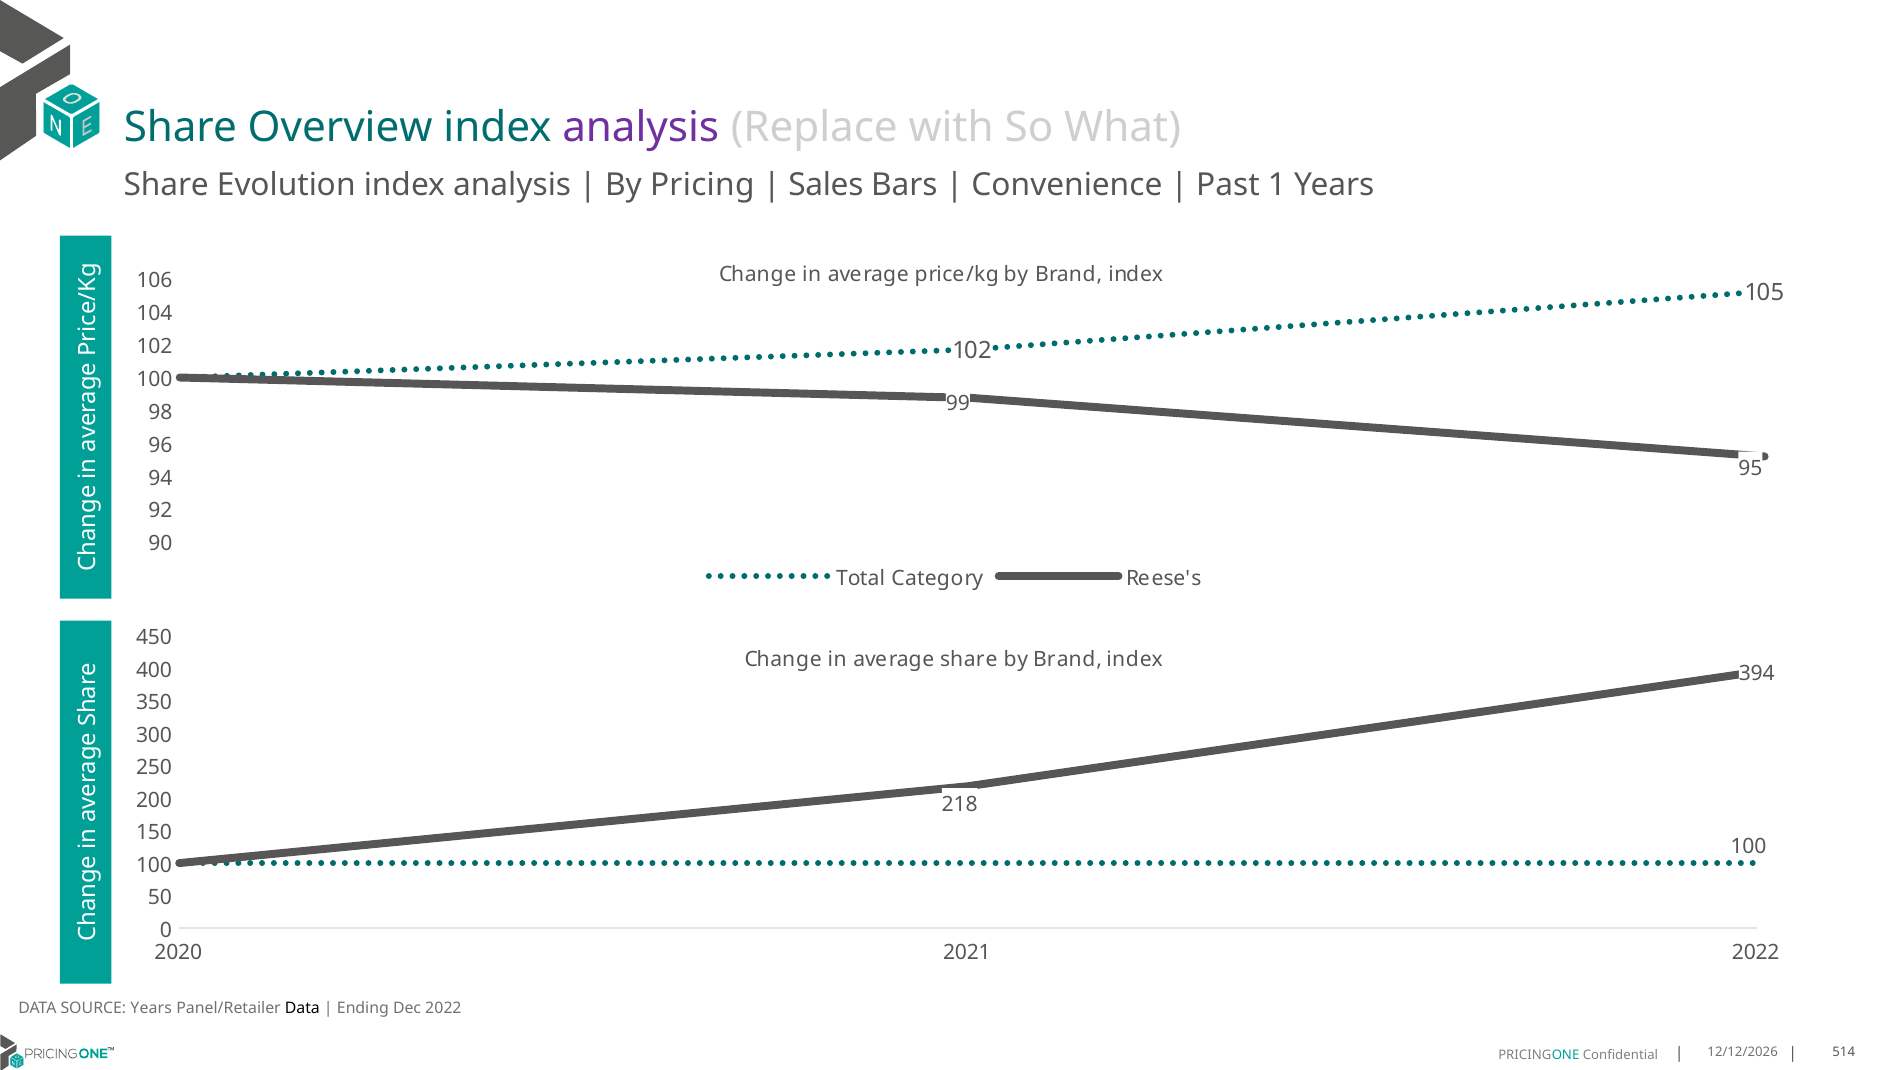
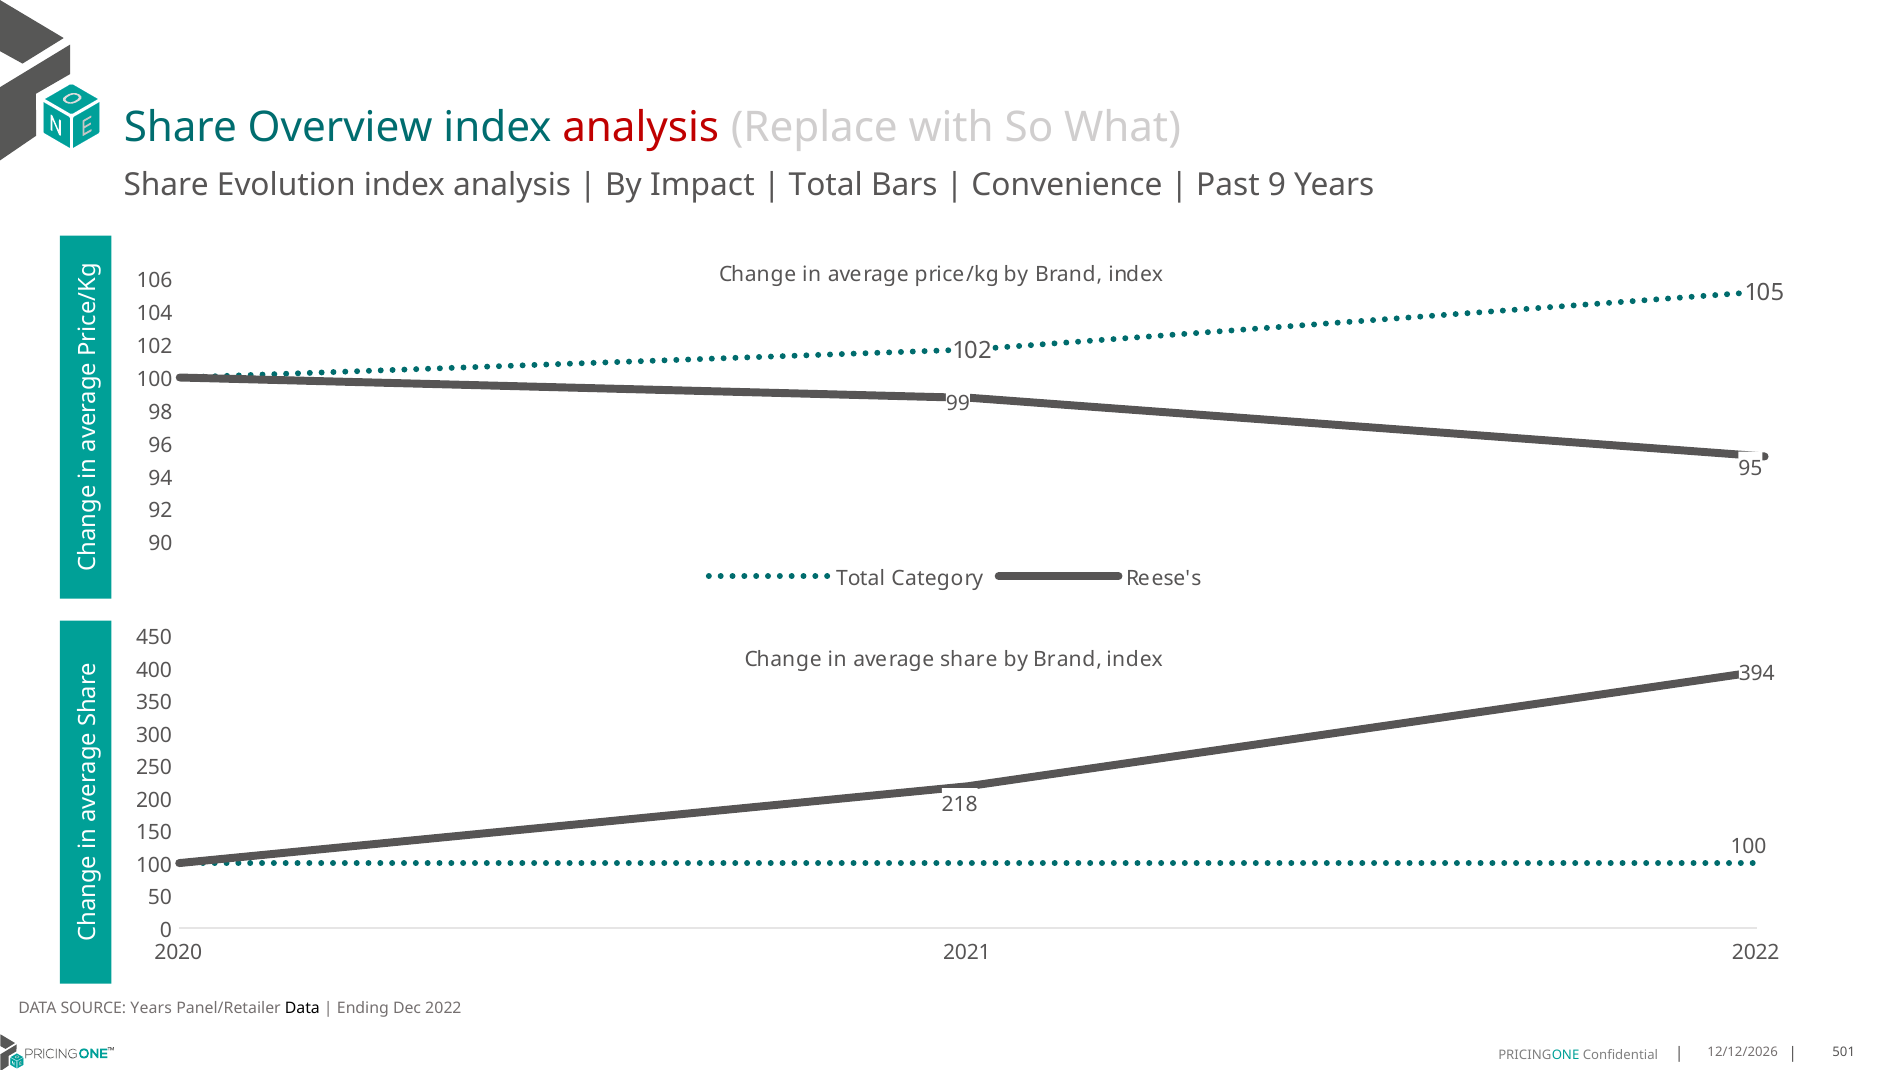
analysis at (641, 128) colour: purple -> red
Pricing: Pricing -> Impact
Sales at (826, 185): Sales -> Total
1: 1 -> 9
514: 514 -> 501
